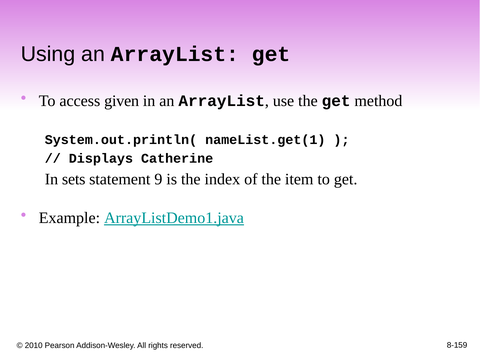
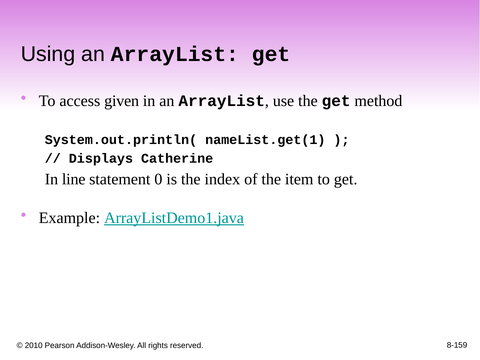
sets: sets -> line
9: 9 -> 0
